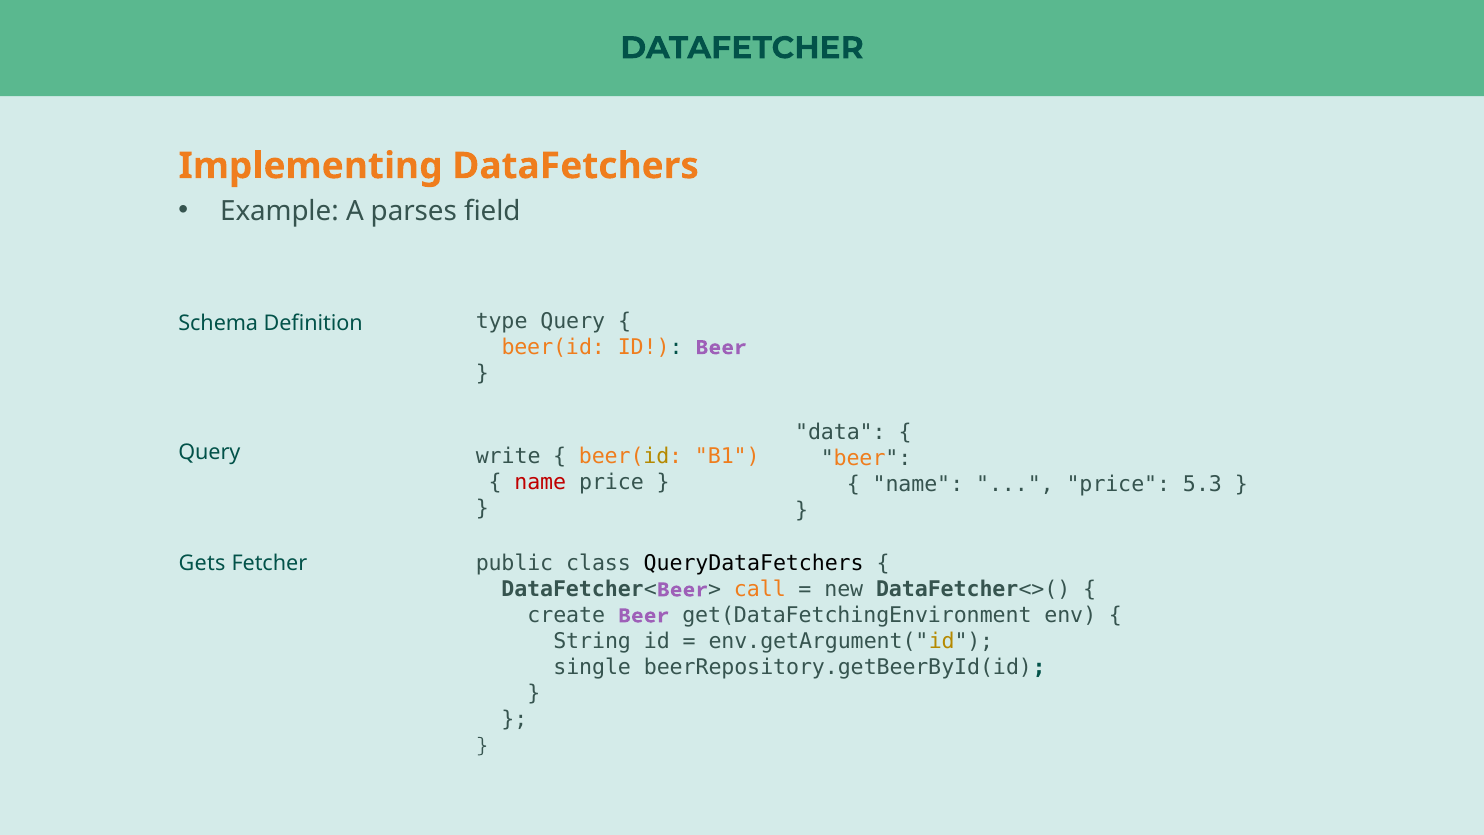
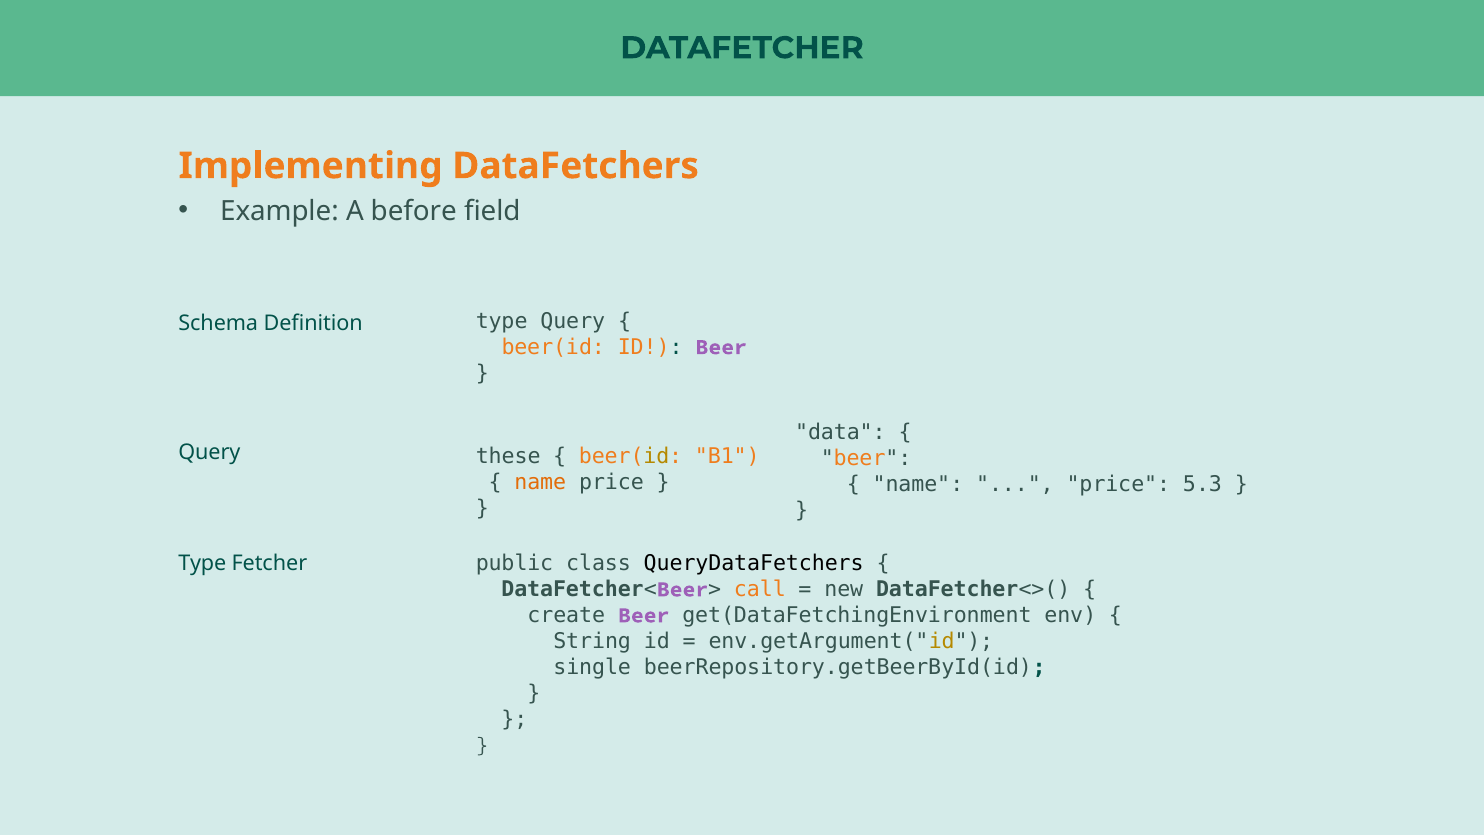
parses: parses -> before
write: write -> these
name at (540, 482) colour: red -> orange
Gets at (202, 563): Gets -> Type
